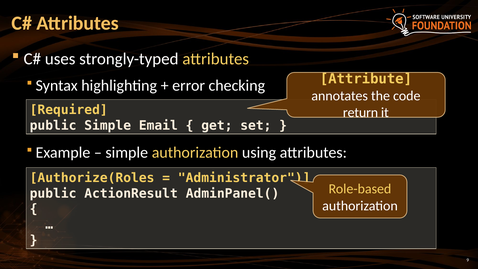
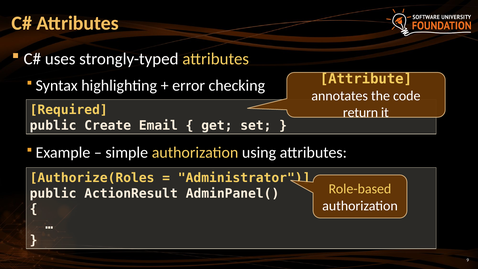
public Simple: Simple -> Create
